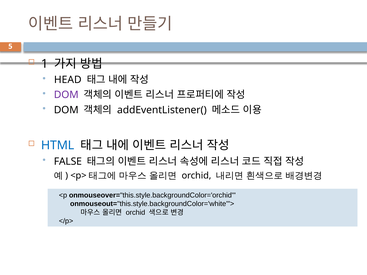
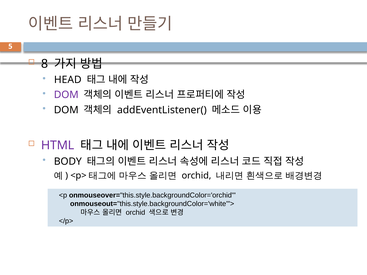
1: 1 -> 8
HTML colour: blue -> purple
FALSE: FALSE -> BODY
